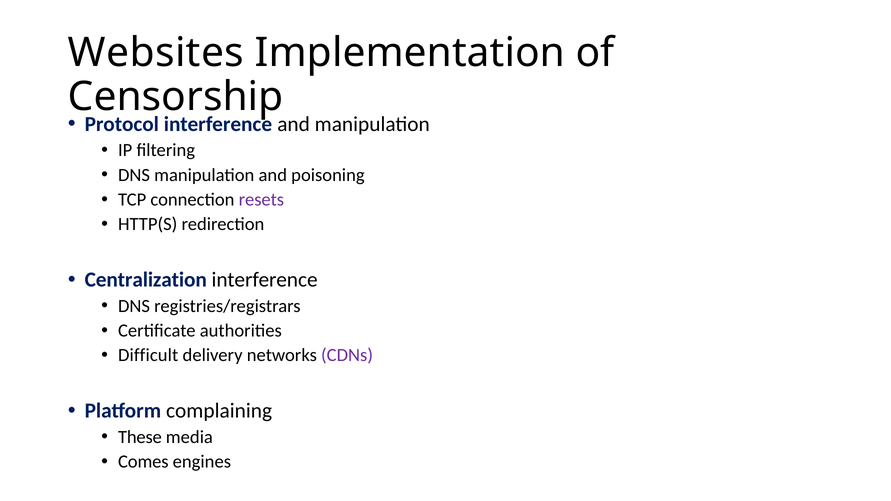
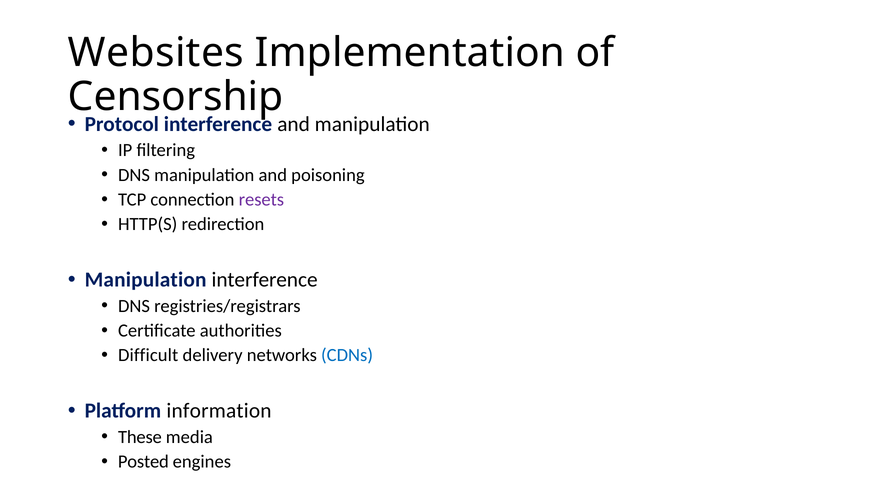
Centralization at (146, 280): Centralization -> Manipulation
CDNs colour: purple -> blue
complaining: complaining -> information
Comes: Comes -> Posted
